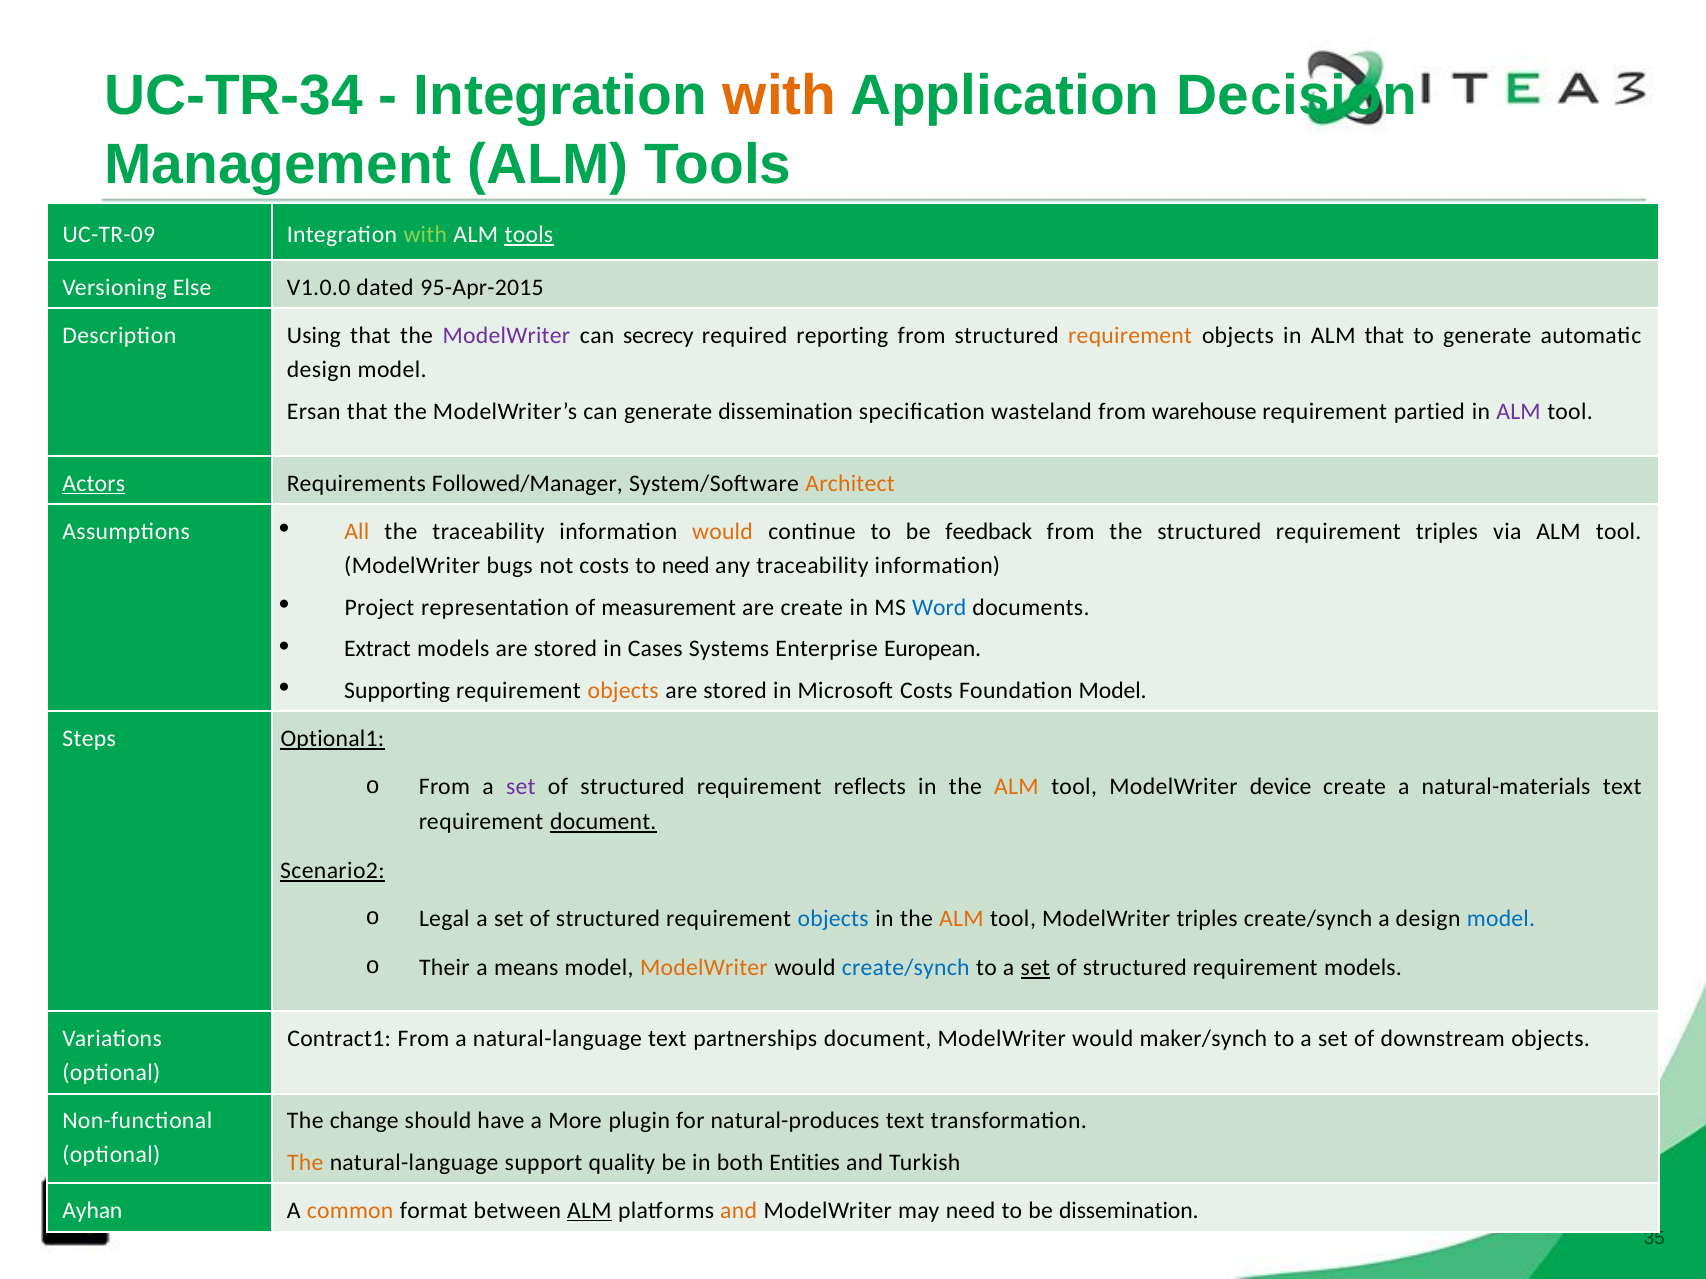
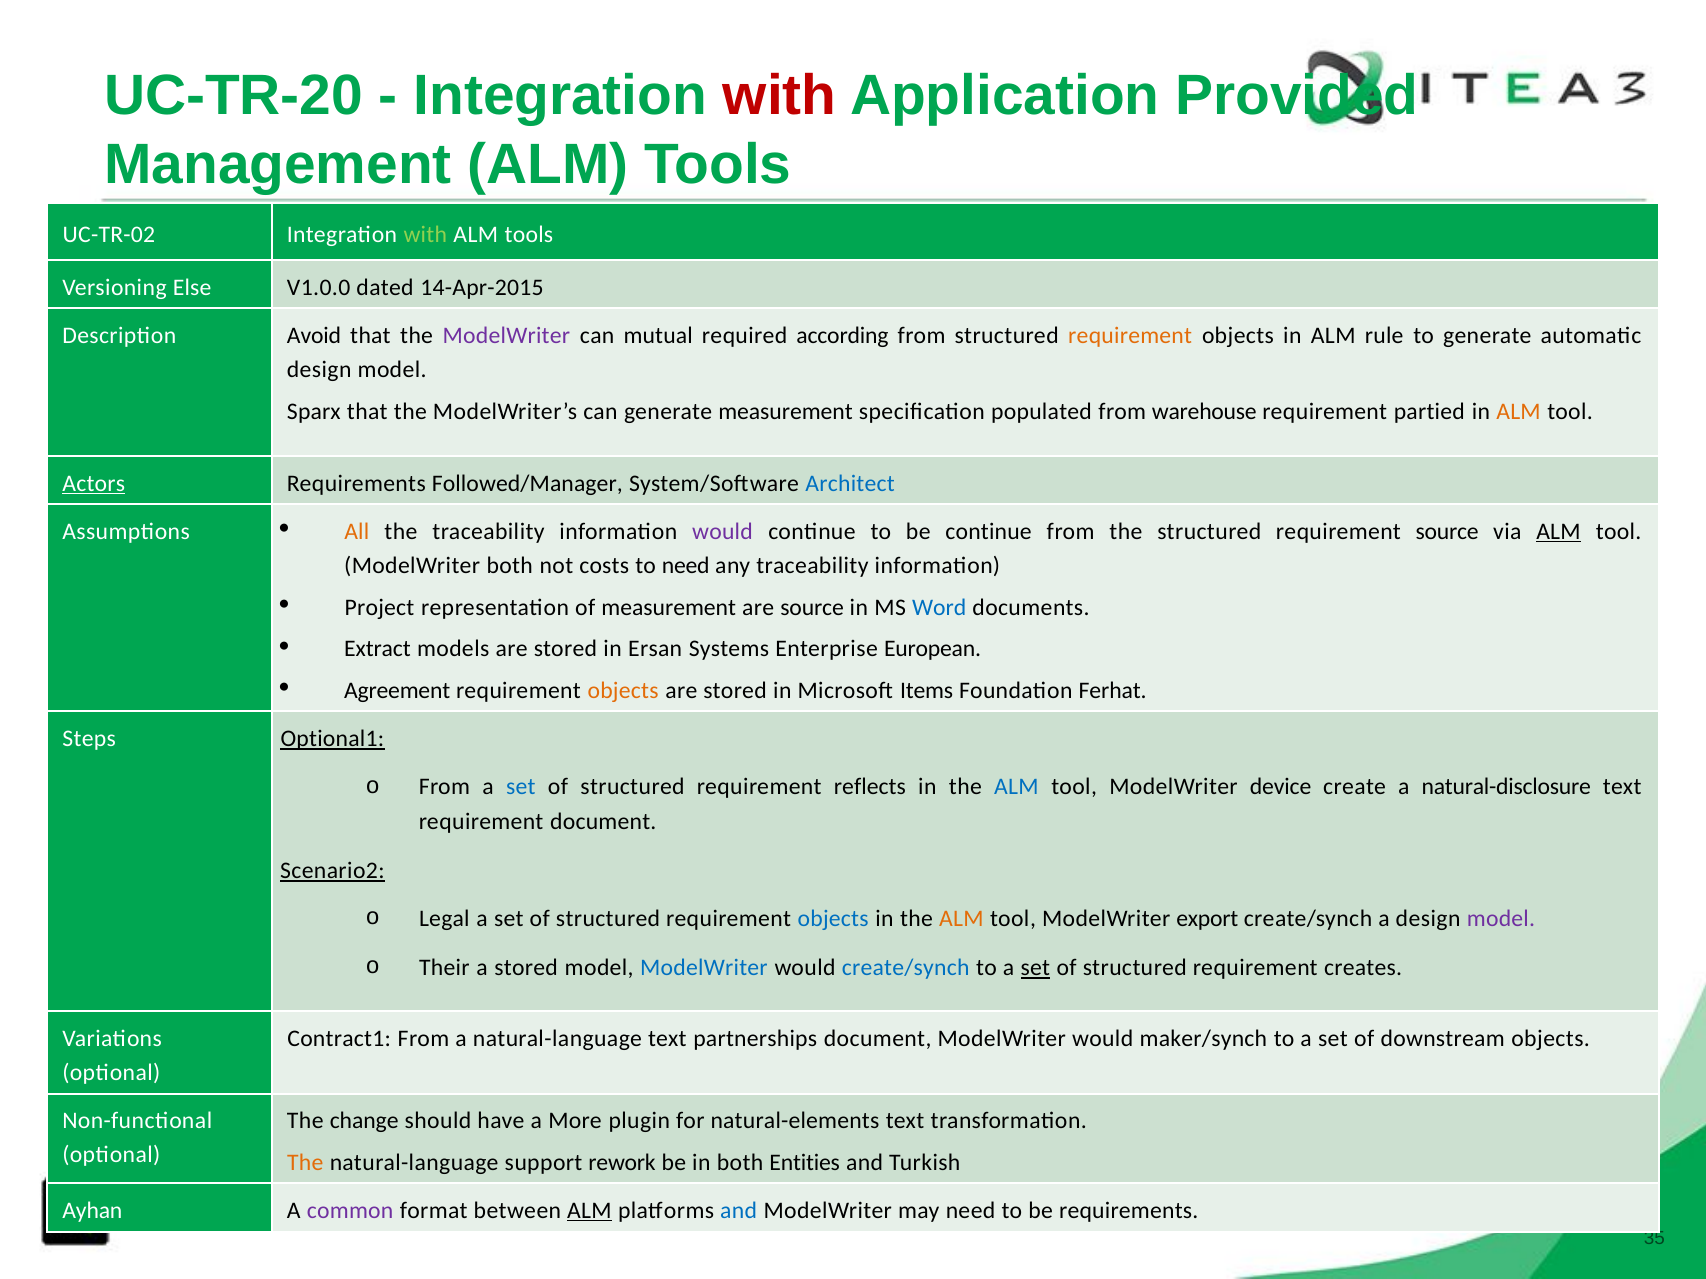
UC-TR-34: UC-TR-34 -> UC-TR-20
with at (780, 96) colour: orange -> red
Decision: Decision -> Provided
UC-TR-09: UC-TR-09 -> UC-TR-02
tools at (529, 235) underline: present -> none
95-Apr-2015: 95-Apr-2015 -> 14-Apr-2015
Using: Using -> Avoid
secrecy: secrecy -> mutual
reporting: reporting -> according
ALM that: that -> rule
Ersan: Ersan -> Sparx
generate dissemination: dissemination -> measurement
wasteland: wasteland -> populated
ALM at (1519, 412) colour: purple -> orange
Architect colour: orange -> blue
would at (722, 532) colour: orange -> purple
be feedback: feedback -> continue
requirement triples: triples -> source
ALM at (1558, 532) underline: none -> present
ModelWriter bugs: bugs -> both
are create: create -> source
Cases: Cases -> Ersan
Supporting: Supporting -> Agreement
Microsoft Costs: Costs -> Items
Foundation Model: Model -> Ferhat
set at (521, 787) colour: purple -> blue
ALM at (1016, 787) colour: orange -> blue
natural-materials: natural-materials -> natural-disclosure
document at (603, 822) underline: present -> none
ModelWriter triples: triples -> export
model at (1501, 919) colour: blue -> purple
a means: means -> stored
ModelWriter at (704, 968) colour: orange -> blue
requirement models: models -> creates
natural-produces: natural-produces -> natural-elements
quality: quality -> rework
common colour: orange -> purple
and at (739, 1211) colour: orange -> blue
be dissemination: dissemination -> requirements
